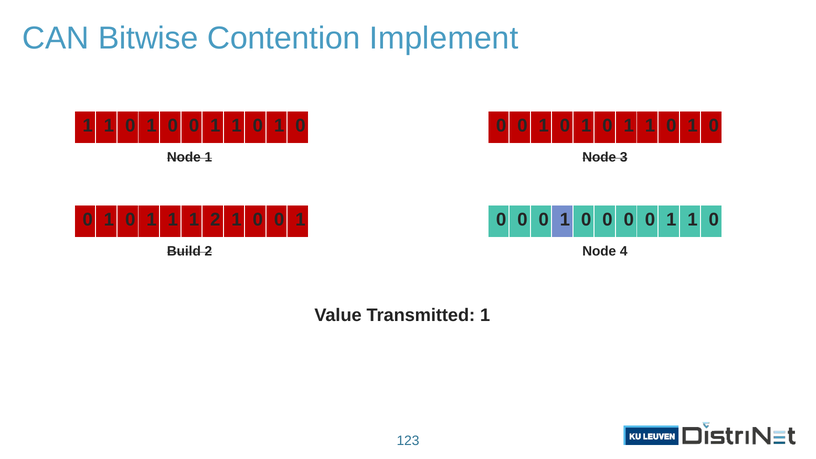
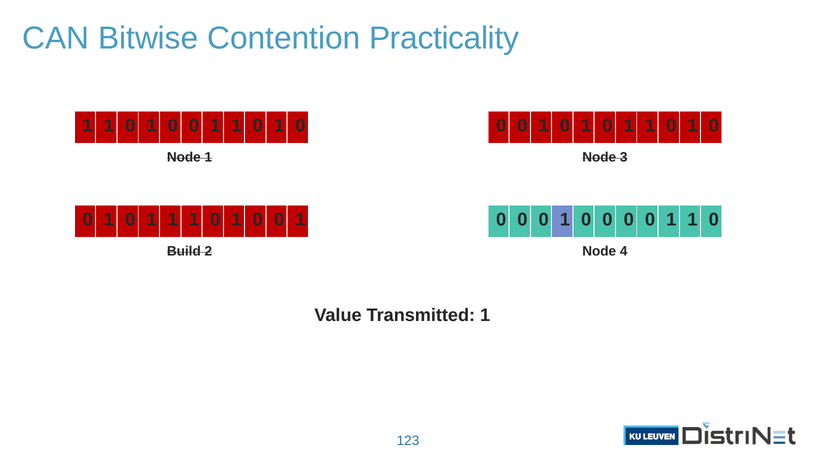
Implement: Implement -> Practicality
1 1 1 2: 2 -> 0
